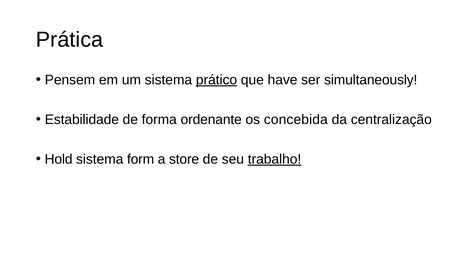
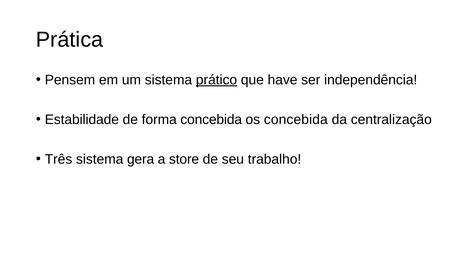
simultaneously: simultaneously -> independência
forma ordenante: ordenante -> concebida
Hold: Hold -> Três
form: form -> gera
trabalho underline: present -> none
